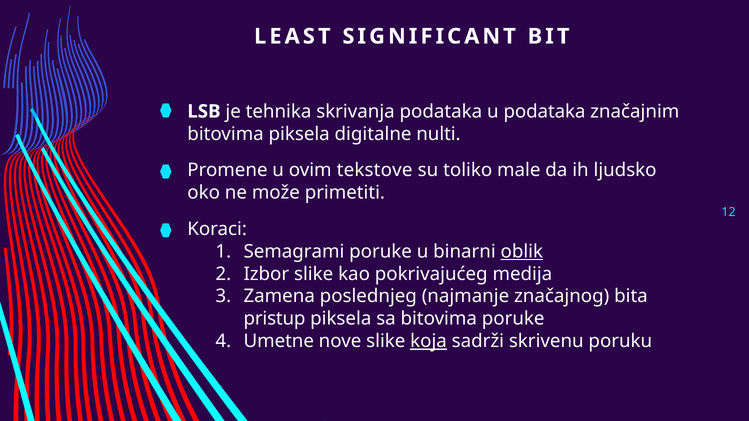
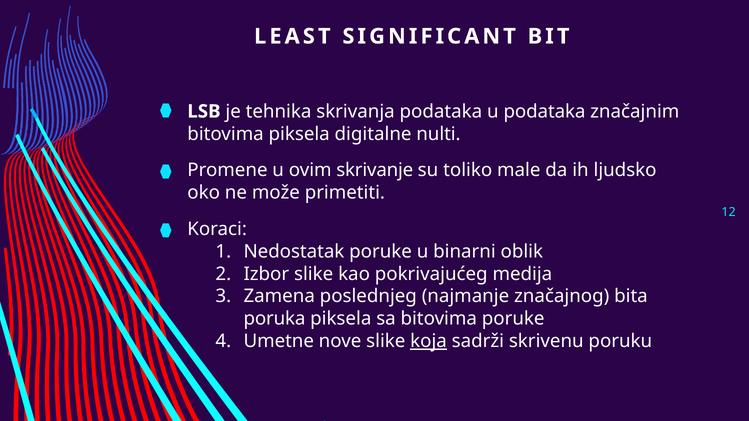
tekstove: tekstove -> skrivanje
Semagrami: Semagrami -> Nedostatak
oblik underline: present -> none
pristup: pristup -> poruka
